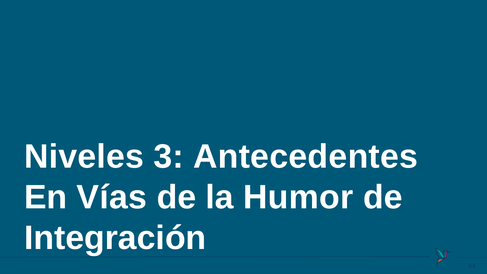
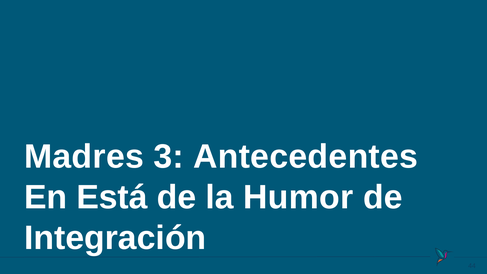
Niveles: Niveles -> Madres
Vías: Vías -> Está
